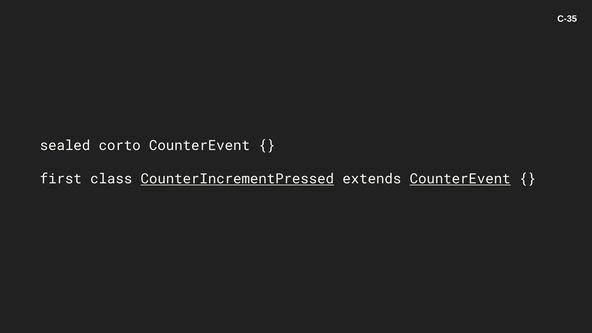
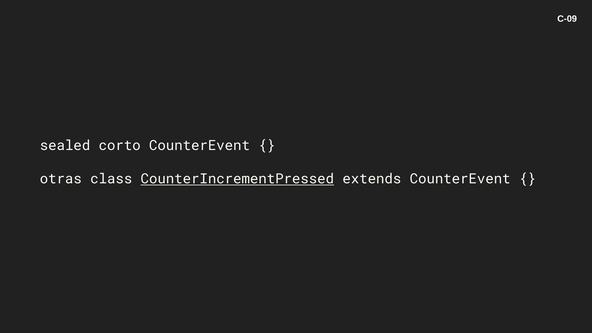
C-35: C-35 -> C-09
first: first -> otras
CounterEvent at (460, 179) underline: present -> none
